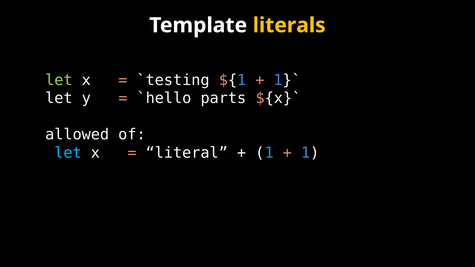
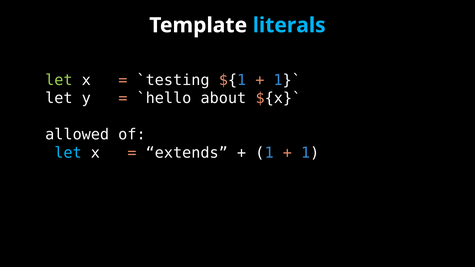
literals colour: yellow -> light blue
parts: parts -> about
literal: literal -> extends
